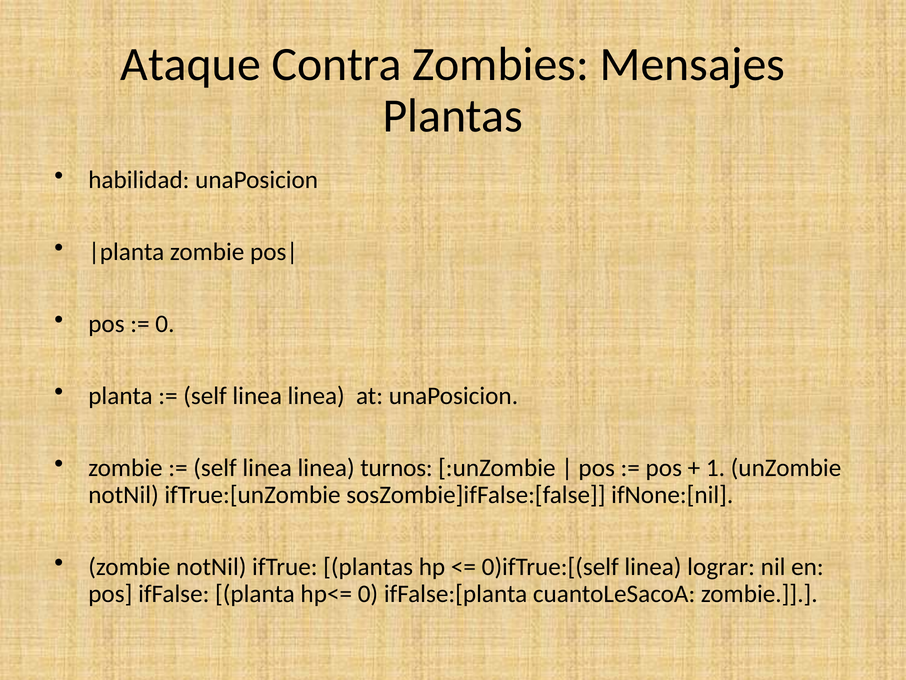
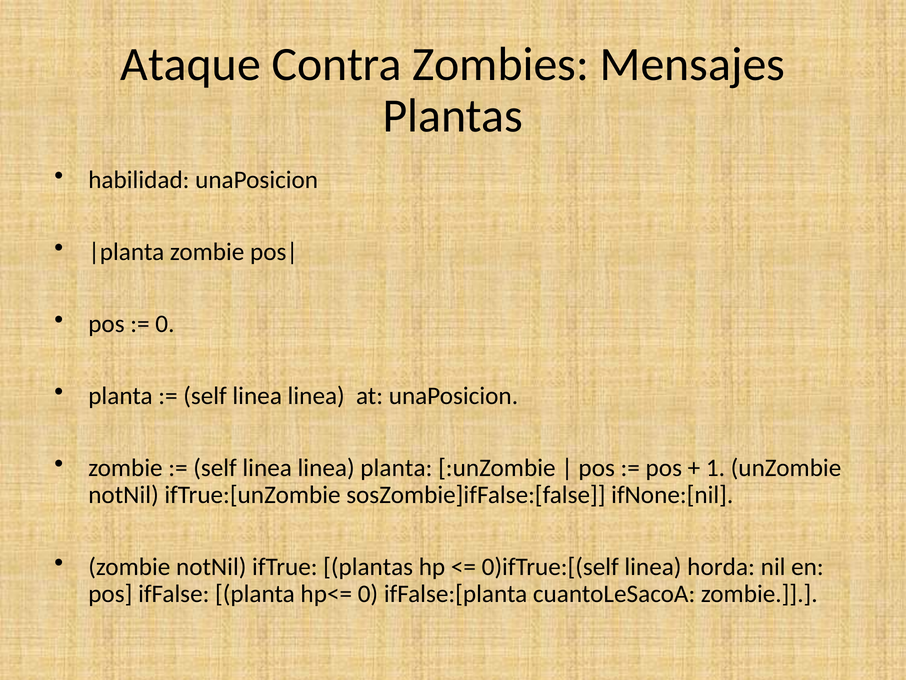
linea turnos: turnos -> planta
lograr: lograr -> horda
